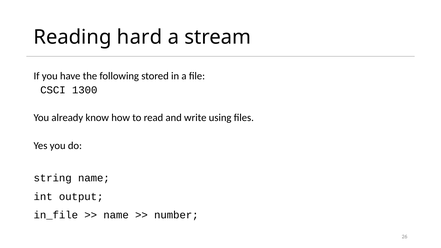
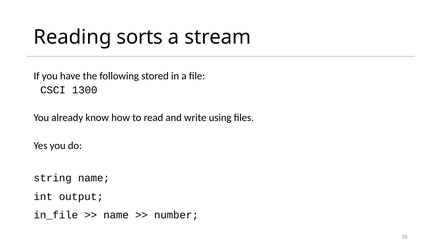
hard: hard -> sorts
